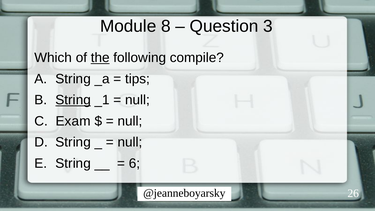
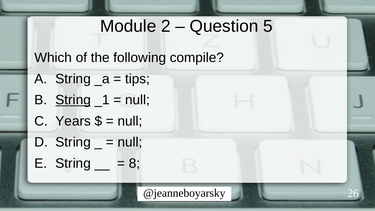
8: 8 -> 2
3: 3 -> 5
the underline: present -> none
Exam: Exam -> Years
6: 6 -> 8
